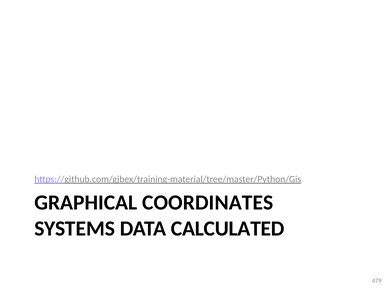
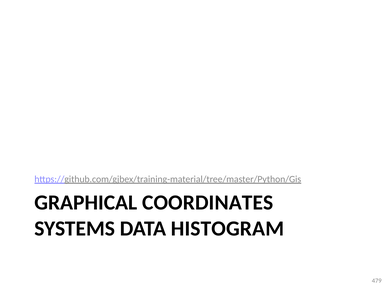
CALCULATED: CALCULATED -> HISTOGRAM
